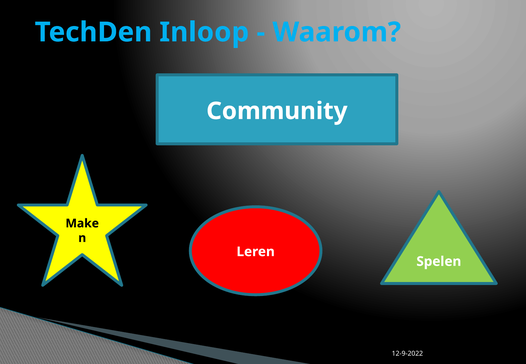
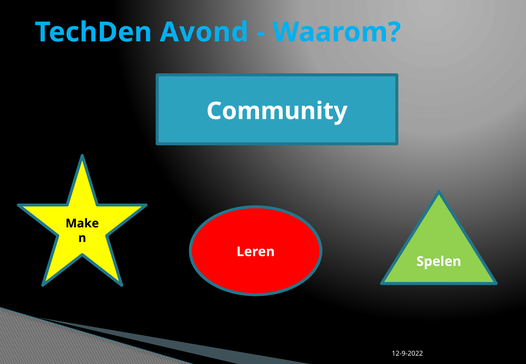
Inloop: Inloop -> Avond
